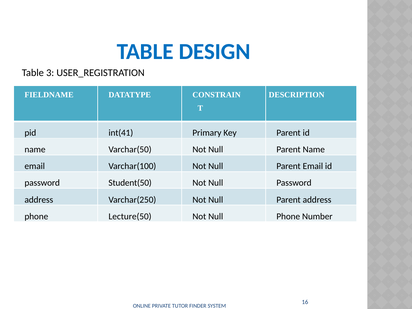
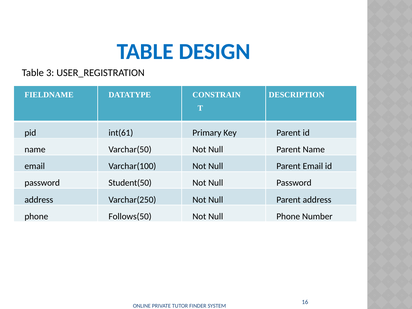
int(41: int(41 -> int(61
Lecture(50: Lecture(50 -> Follows(50
